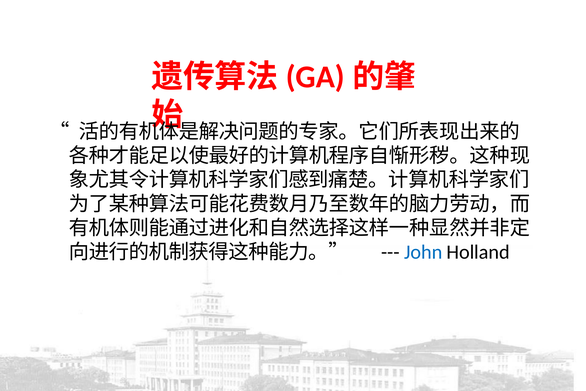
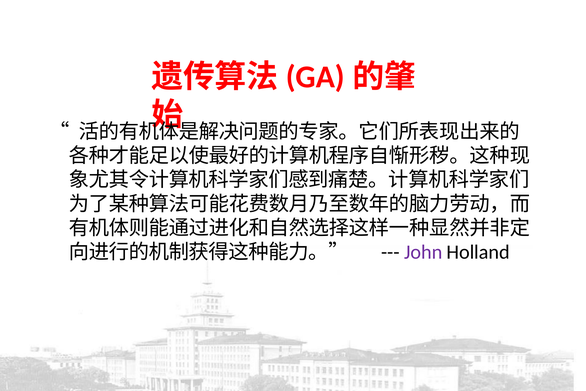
John colour: blue -> purple
